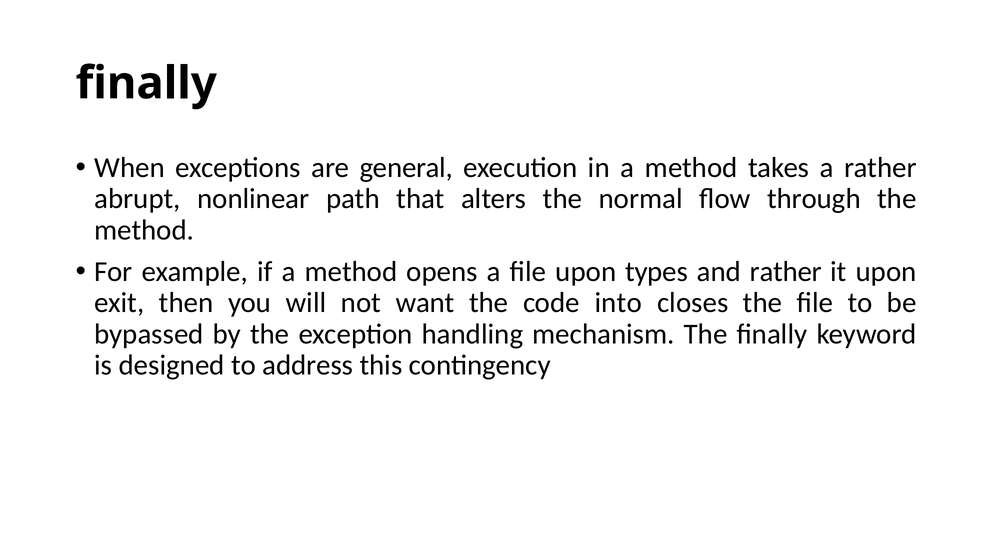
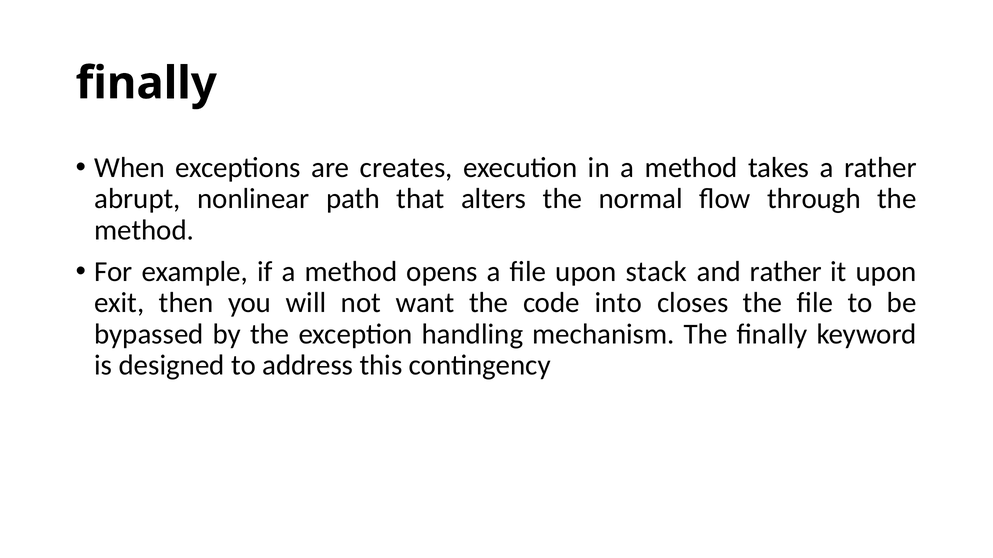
general: general -> creates
types: types -> stack
